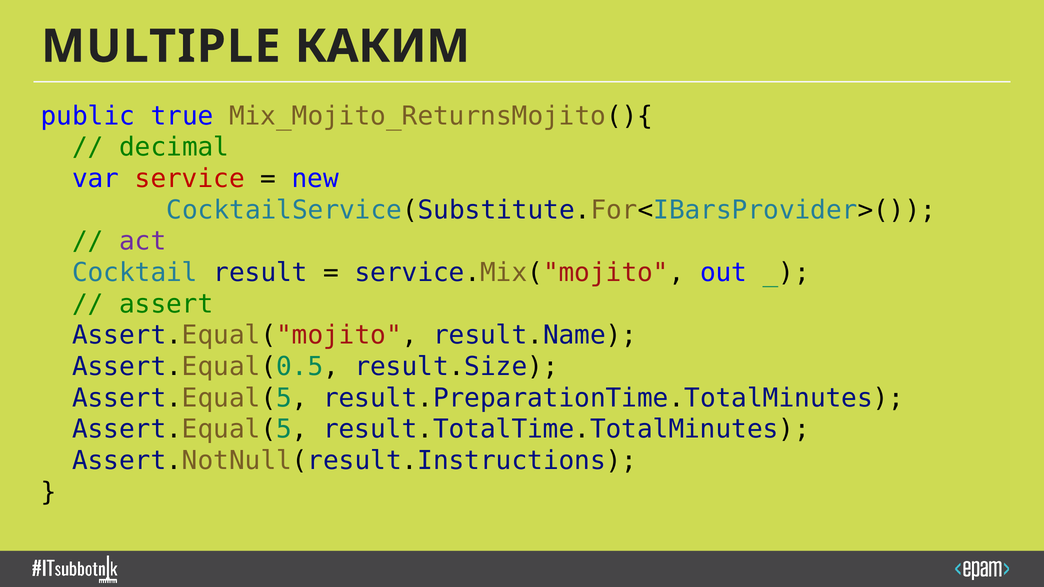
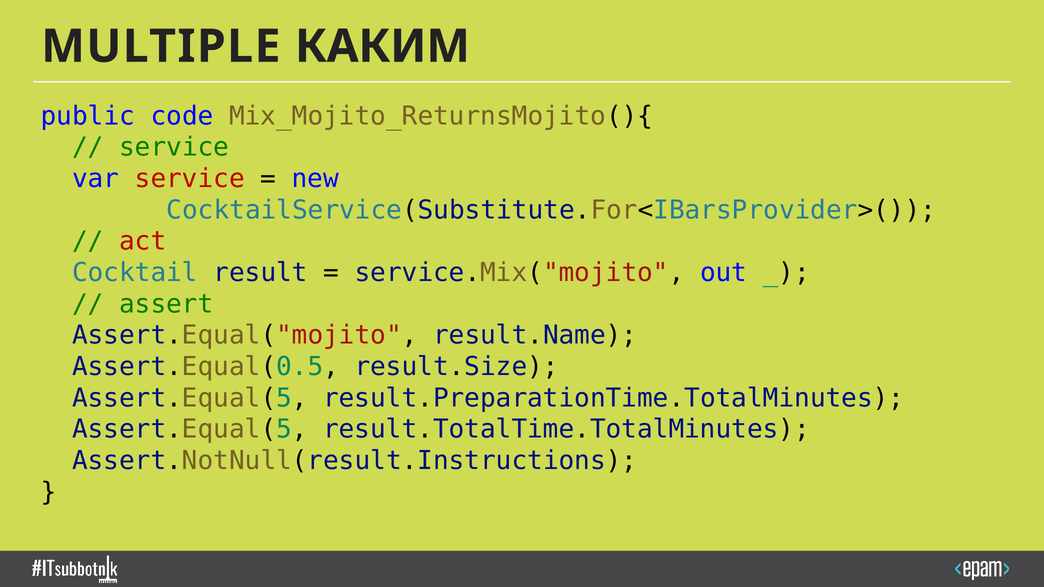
true: true -> code
decimal at (174, 147): decimal -> service
act colour: purple -> red
